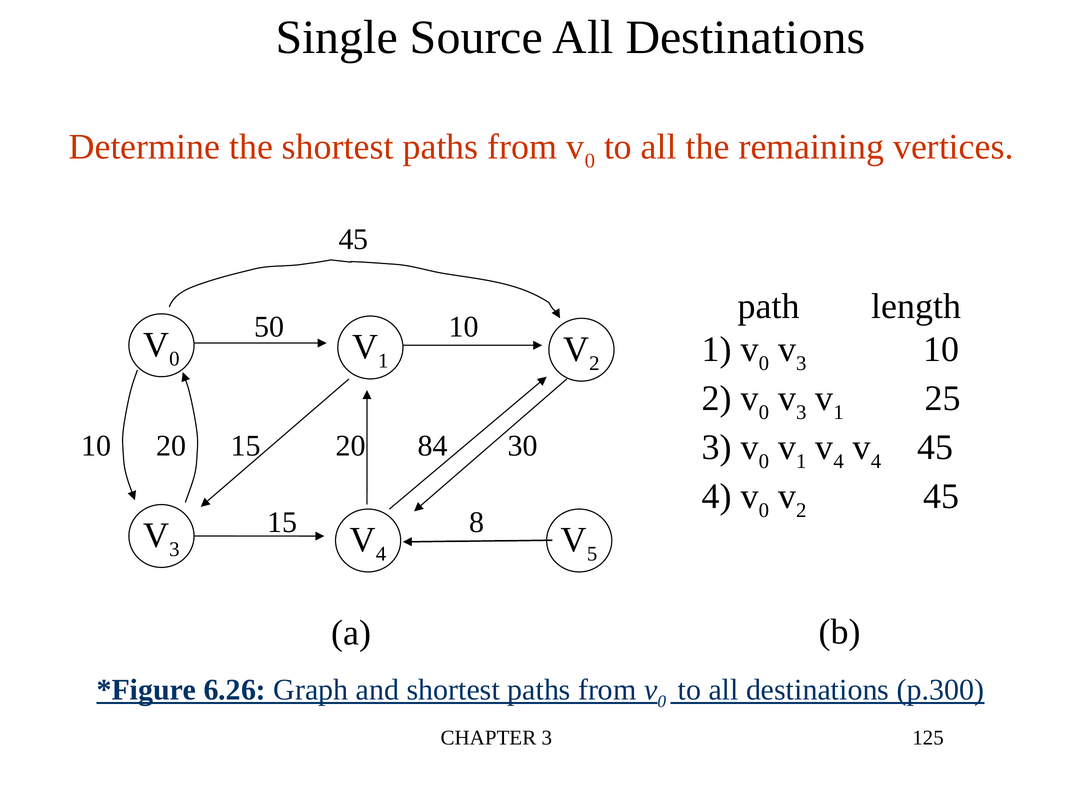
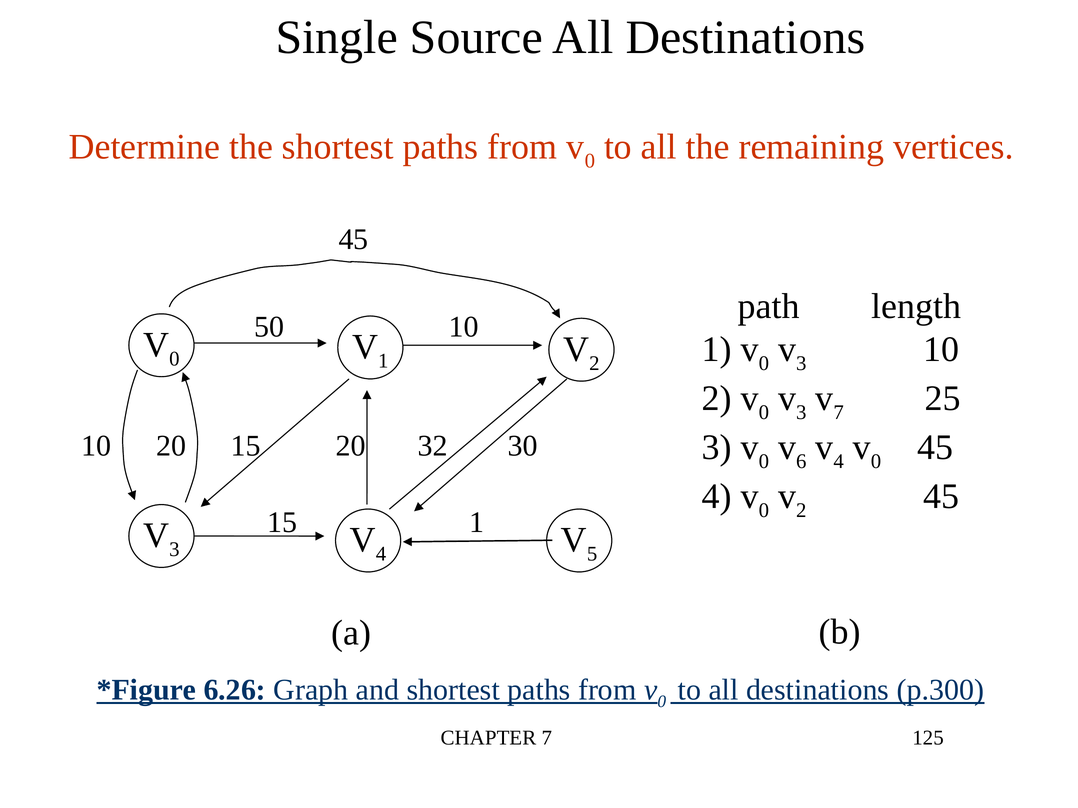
1 at (839, 413): 1 -> 7
1 at (801, 462): 1 -> 6
4 at (876, 462): 4 -> 0
84: 84 -> 32
15 8: 8 -> 1
CHAPTER 3: 3 -> 7
